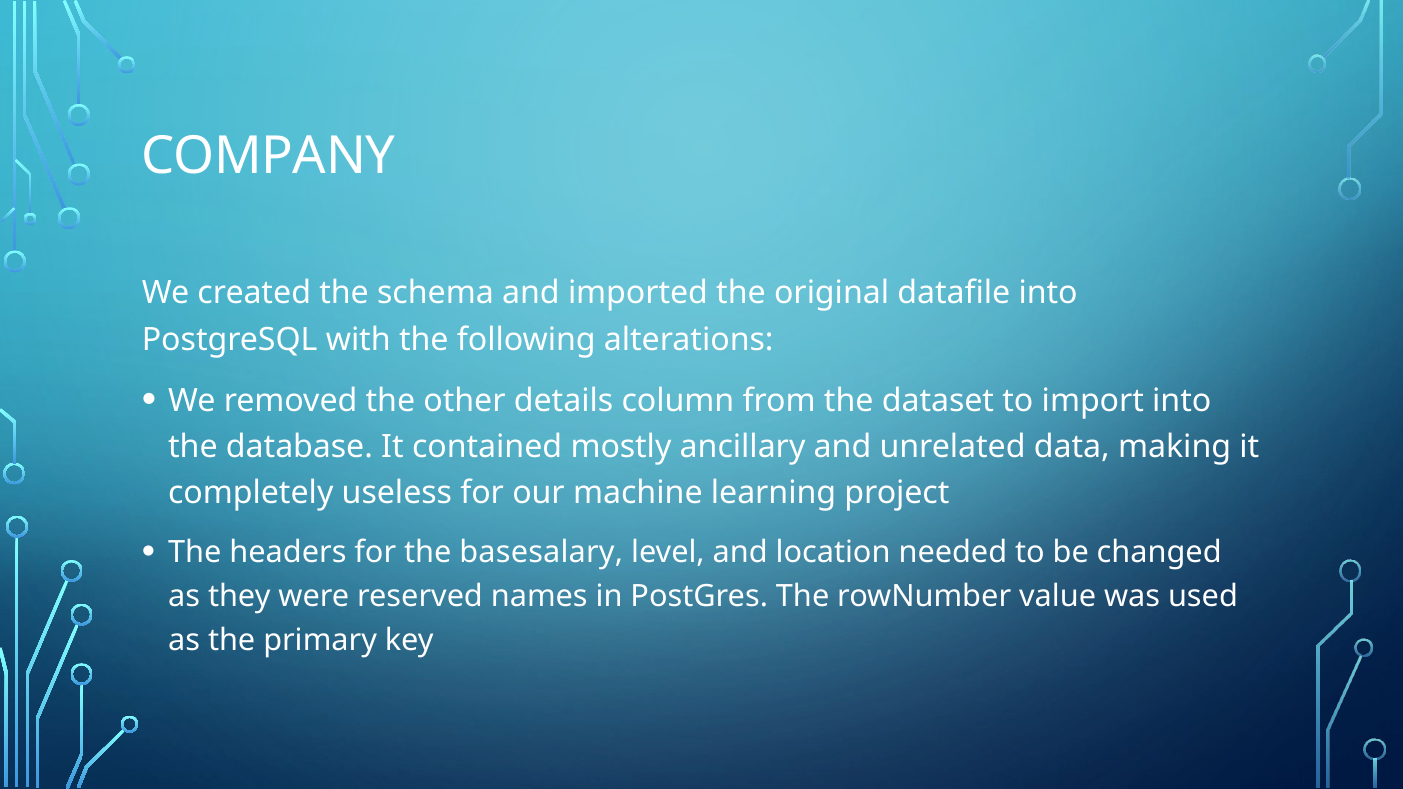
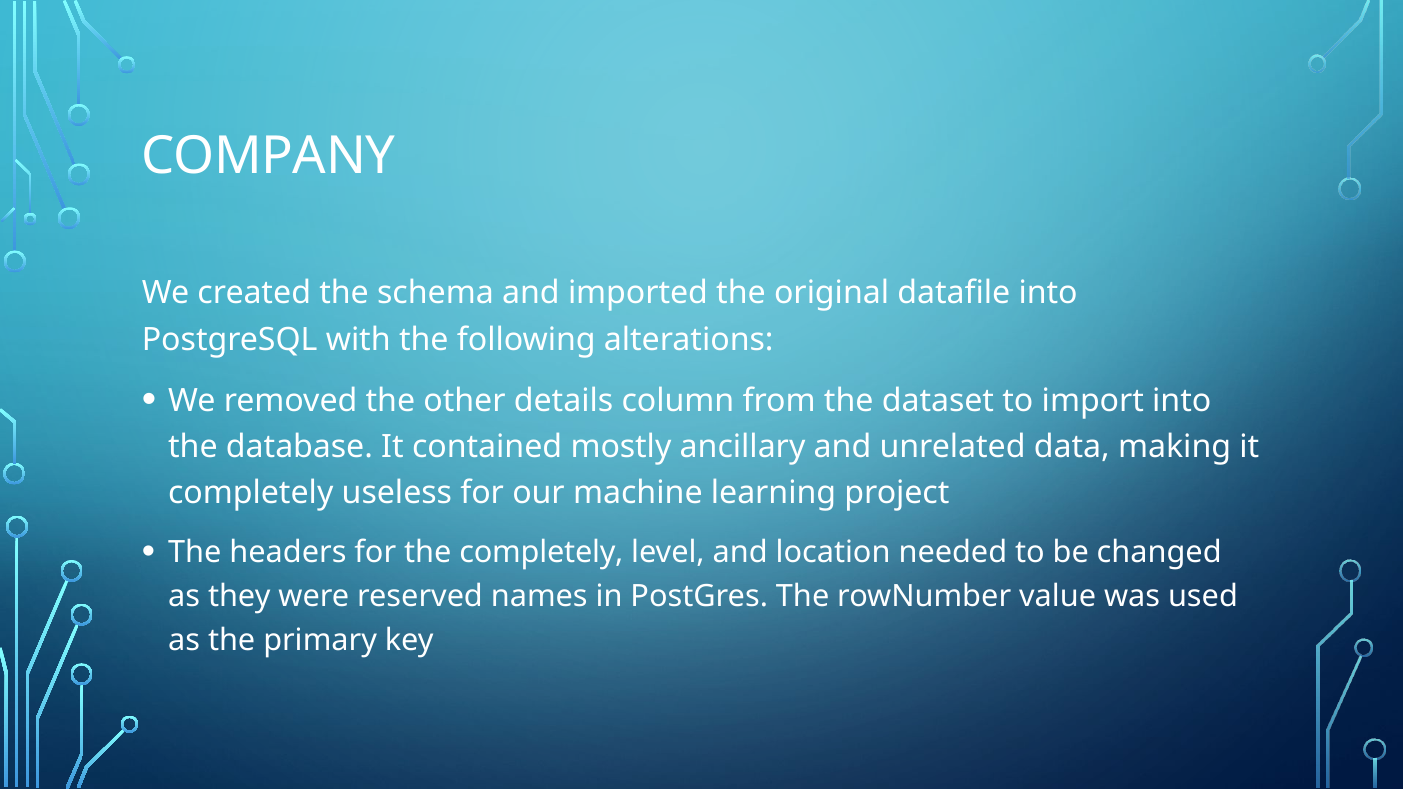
the basesalary: basesalary -> completely
